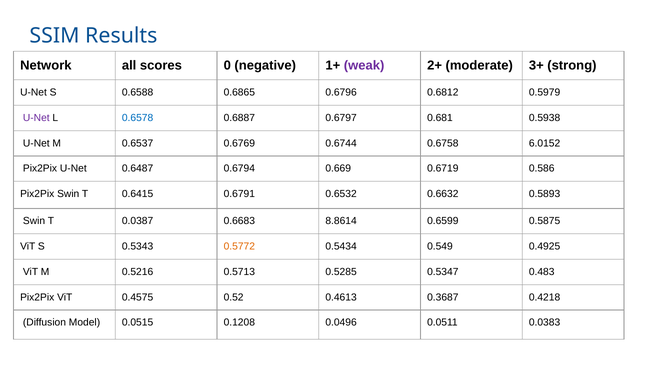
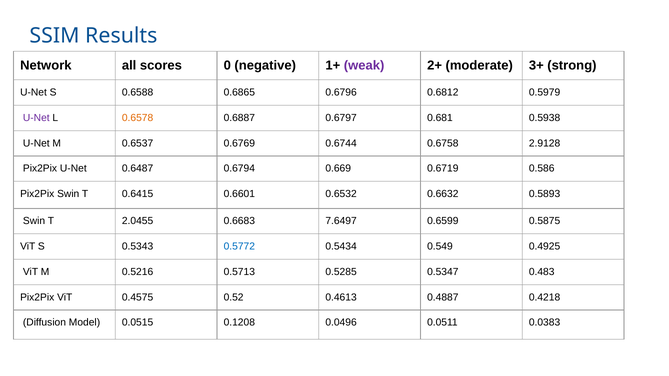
0.6578 colour: blue -> orange
6.0152: 6.0152 -> 2.9128
0.6791: 0.6791 -> 0.6601
0.0387: 0.0387 -> 2.0455
8.8614: 8.8614 -> 7.6497
0.5772 colour: orange -> blue
0.3687: 0.3687 -> 0.4887
